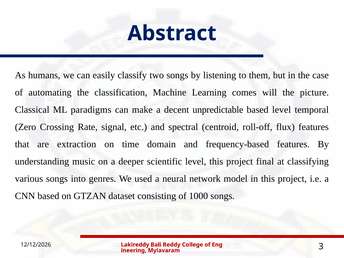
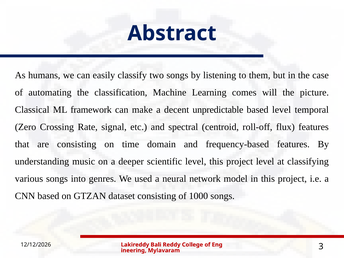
paradigms: paradigms -> framework
are extraction: extraction -> consisting
project final: final -> level
